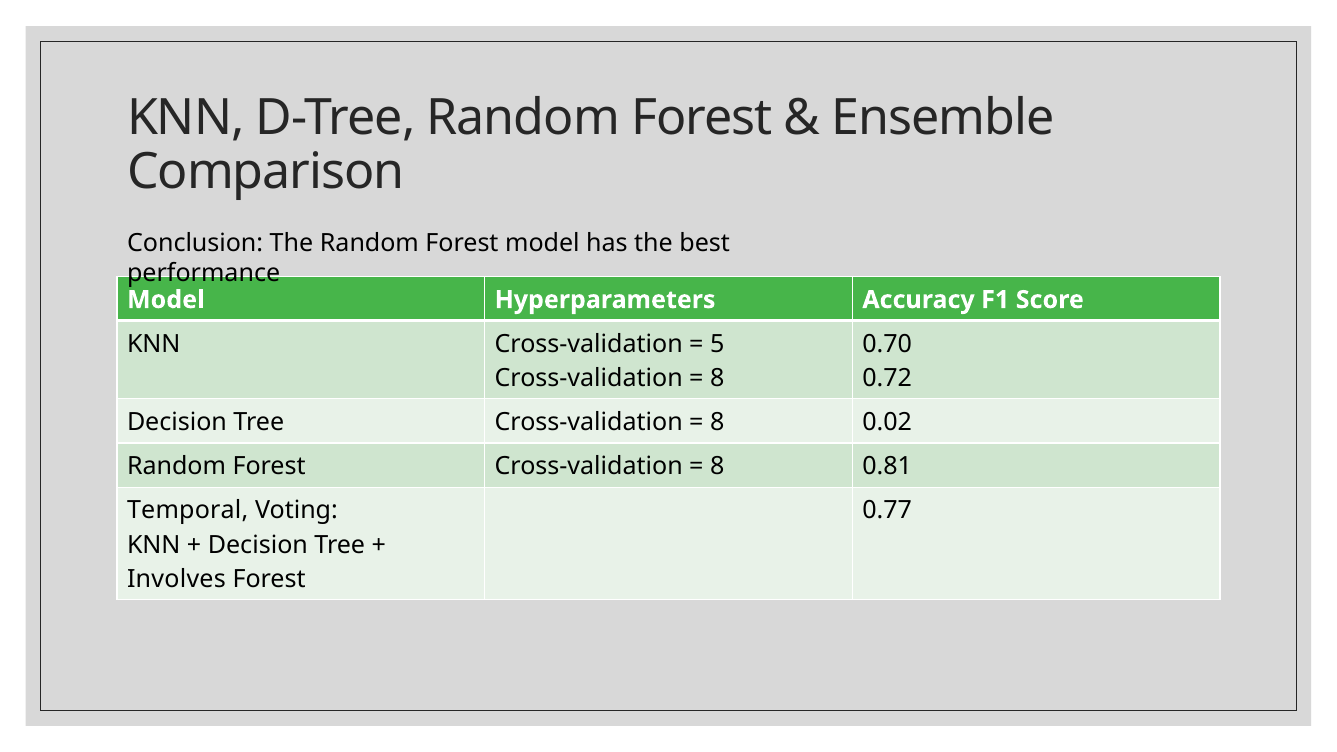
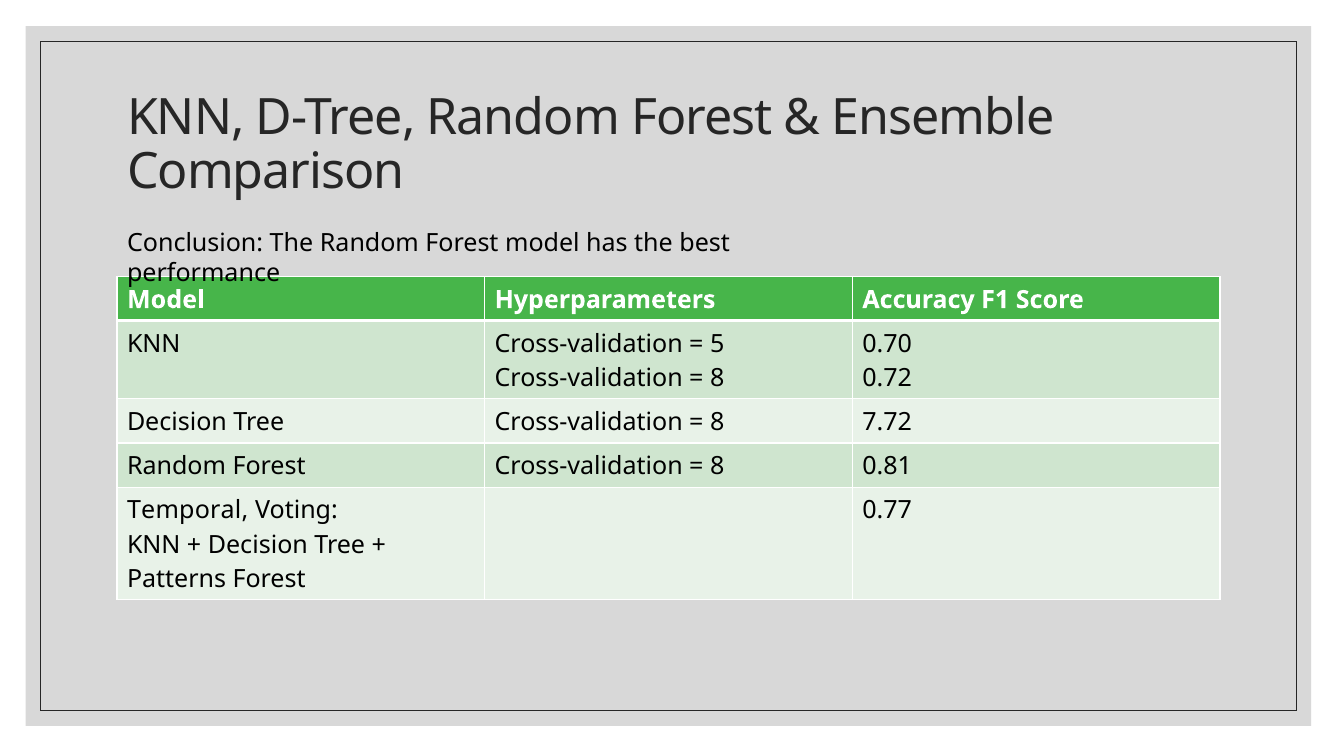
0.02: 0.02 -> 7.72
Involves: Involves -> Patterns
